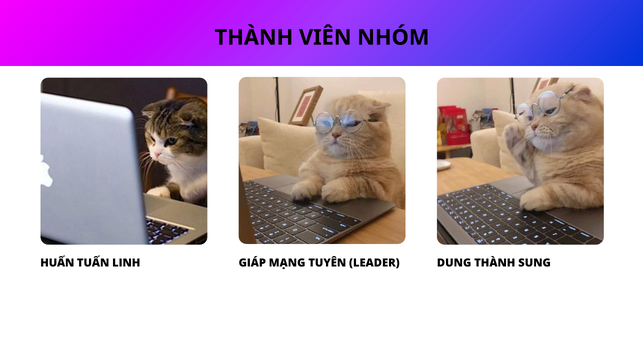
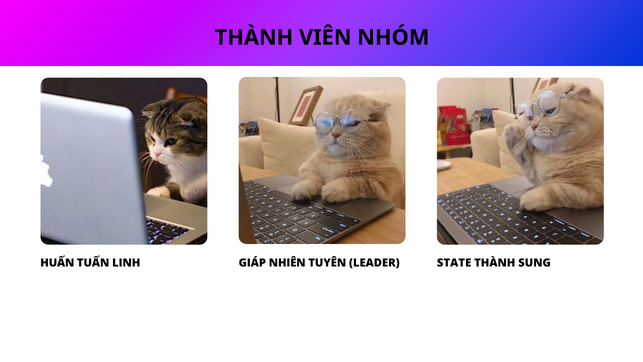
MẠNG: MẠNG -> NHIÊN
DUNG: DUNG -> STATE
